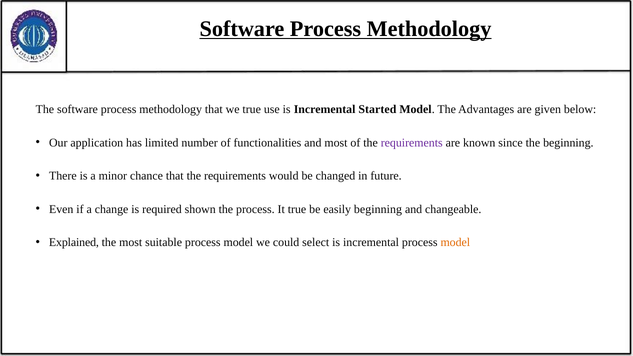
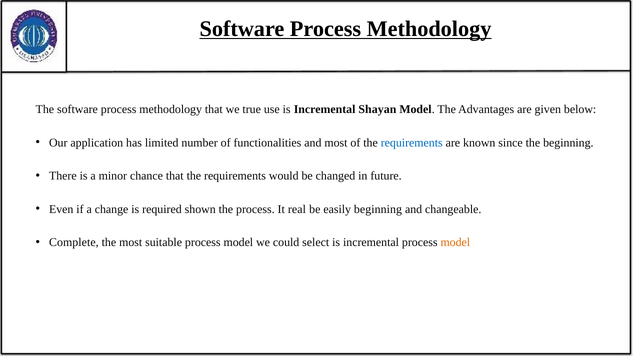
Started: Started -> Shayan
requirements at (412, 143) colour: purple -> blue
It true: true -> real
Explained: Explained -> Complete
